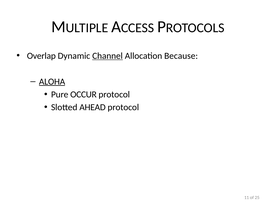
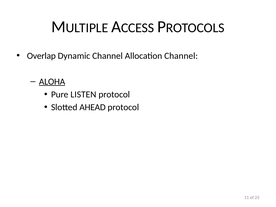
Channel at (108, 56) underline: present -> none
Allocation Because: Because -> Channel
OCCUR: OCCUR -> LISTEN
